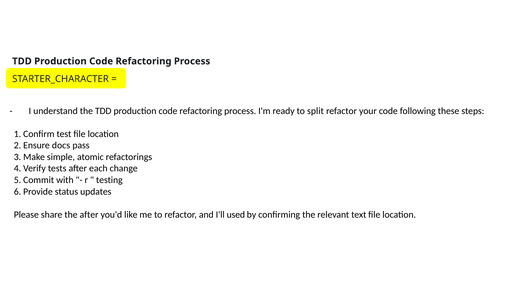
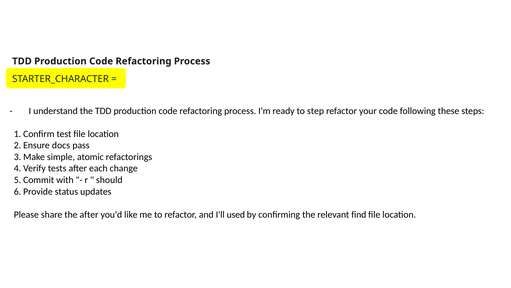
split: split -> step
testing: testing -> should
text: text -> find
